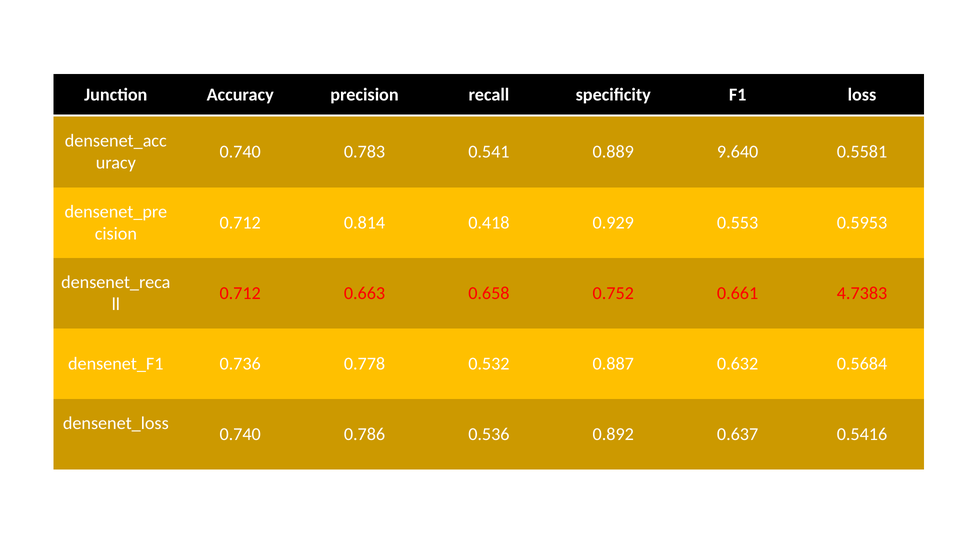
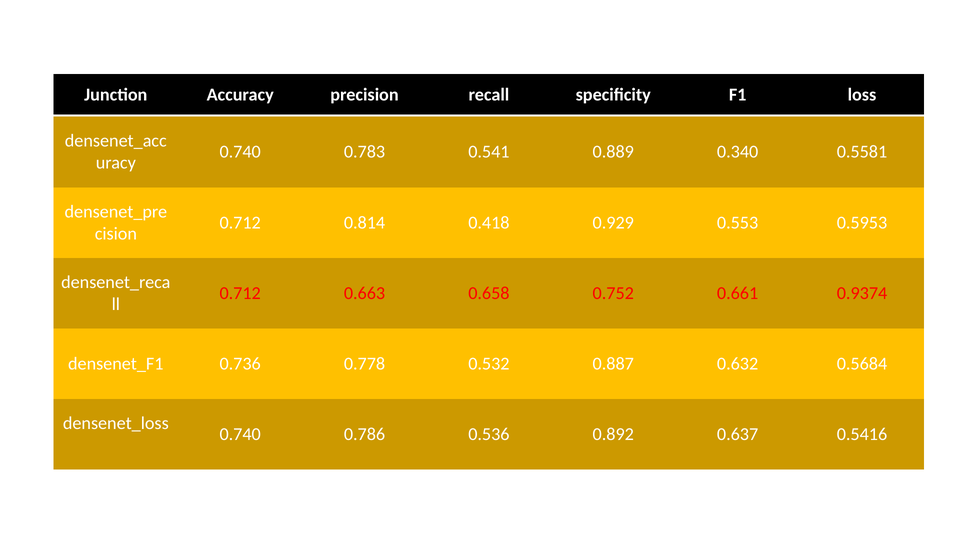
9.640: 9.640 -> 0.340
4.7383: 4.7383 -> 0.9374
